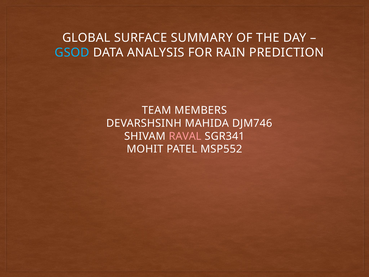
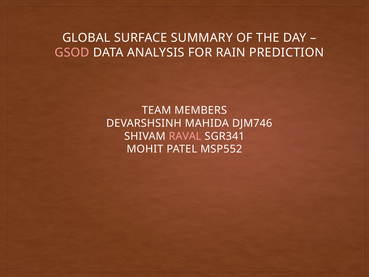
GSOD colour: light blue -> pink
